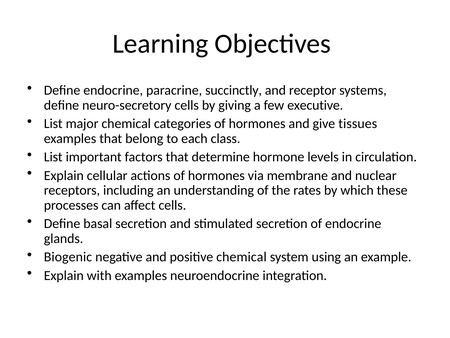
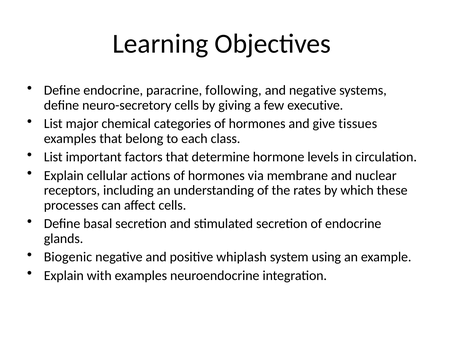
succinctly: succinctly -> following
and receptor: receptor -> negative
positive chemical: chemical -> whiplash
